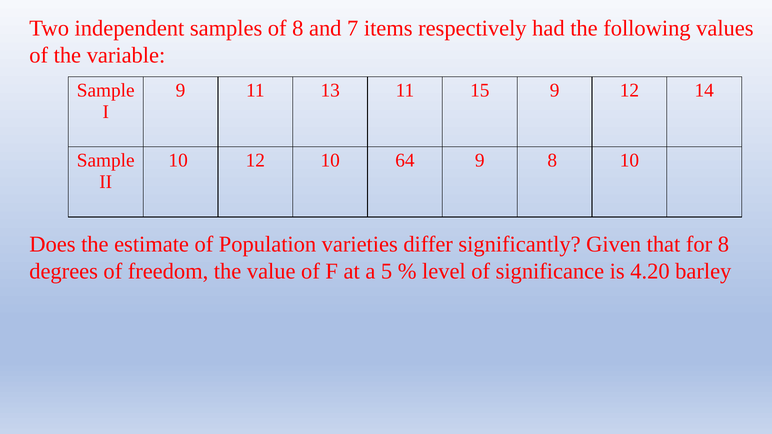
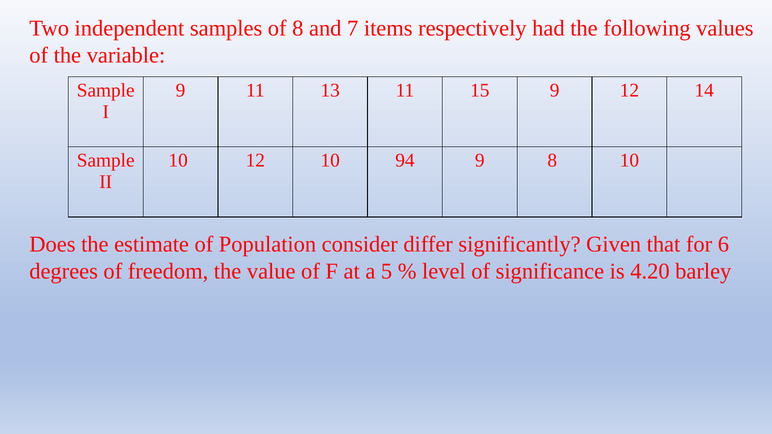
64: 64 -> 94
varieties: varieties -> consider
for 8: 8 -> 6
